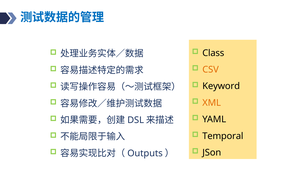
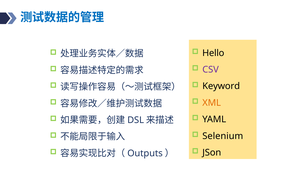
Class: Class -> Hello
CSV colour: orange -> purple
Temporal: Temporal -> Selenium
